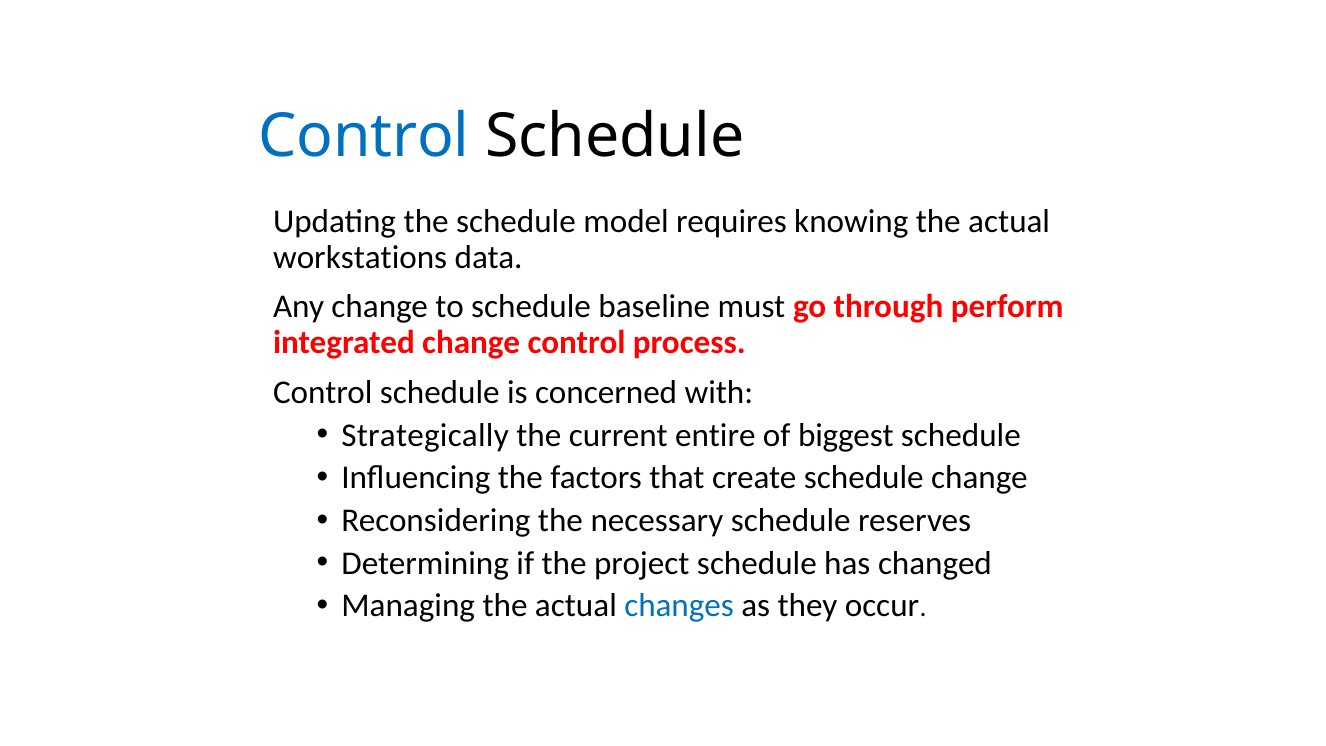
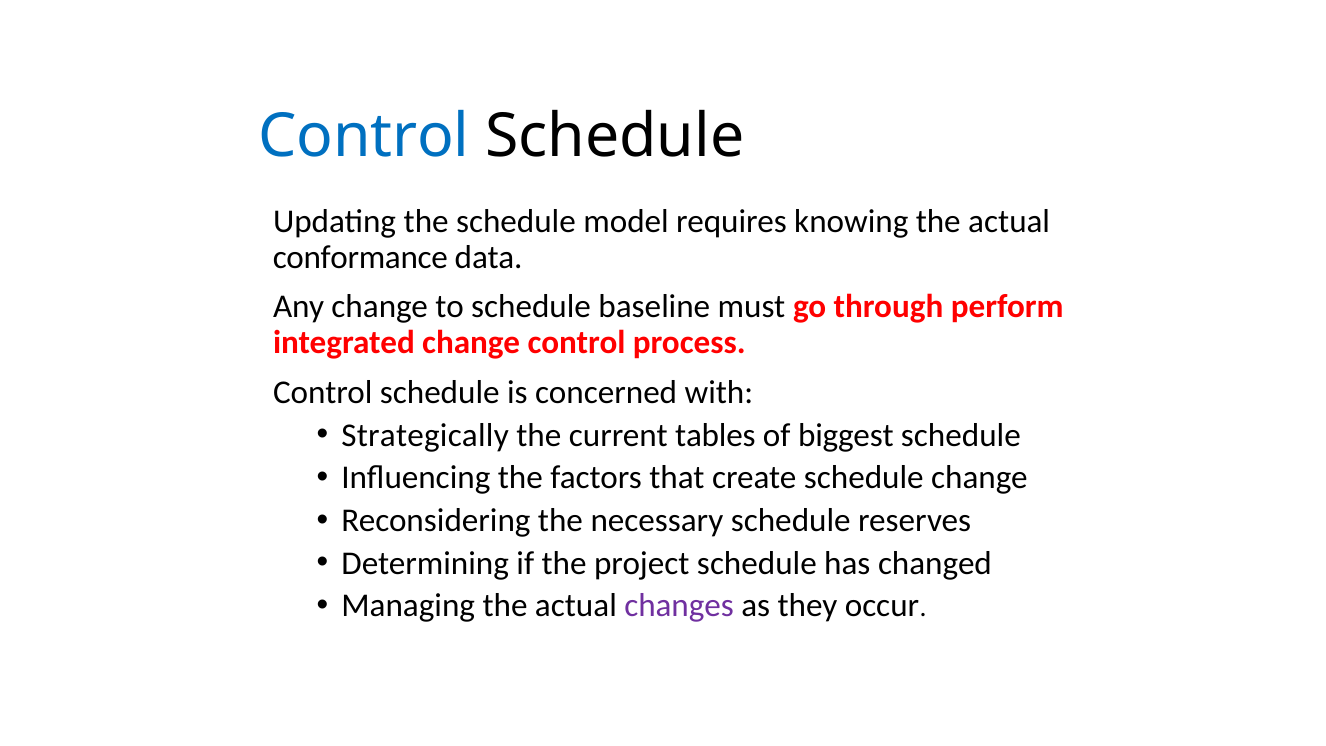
workstations: workstations -> conformance
entire: entire -> tables
changes colour: blue -> purple
